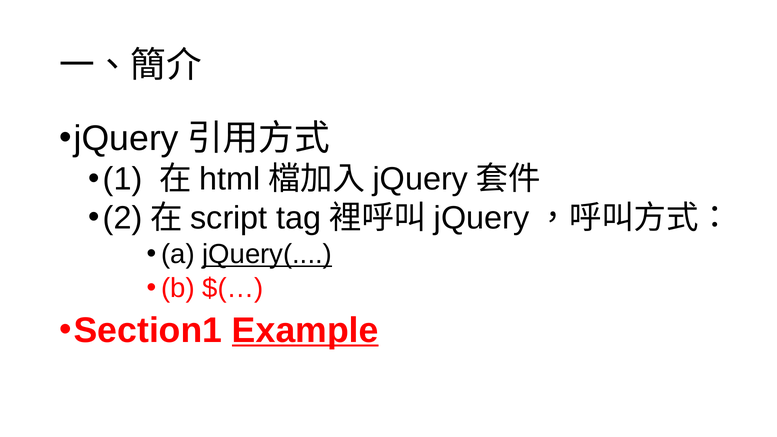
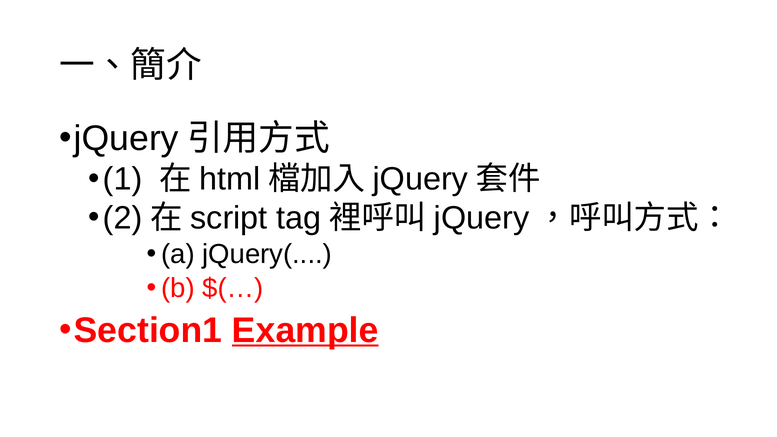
jQuery( underline: present -> none
